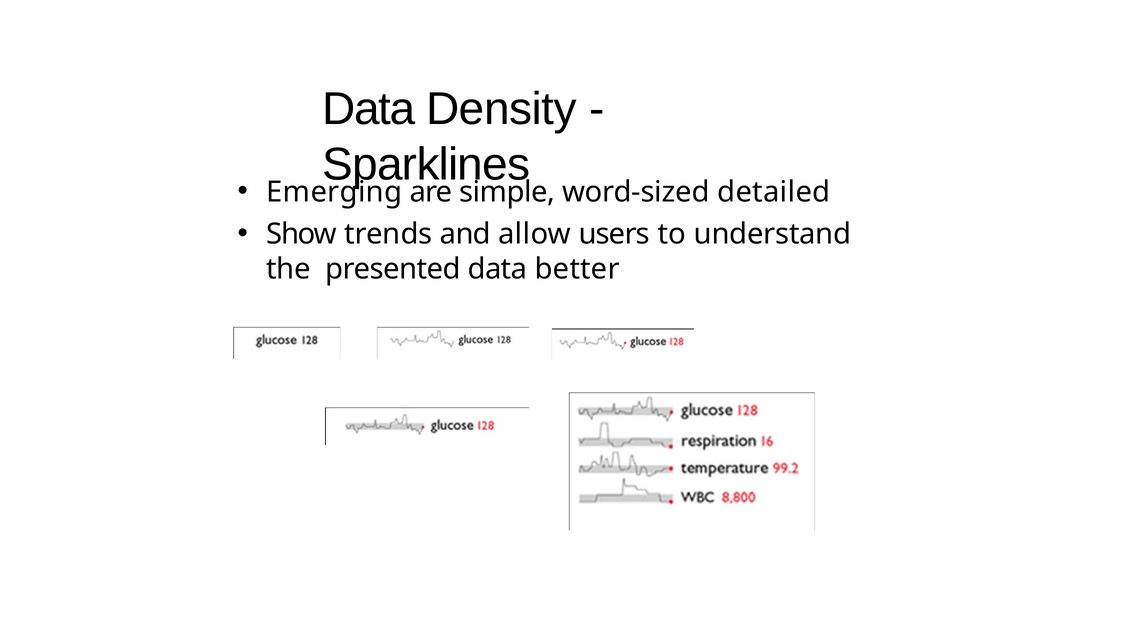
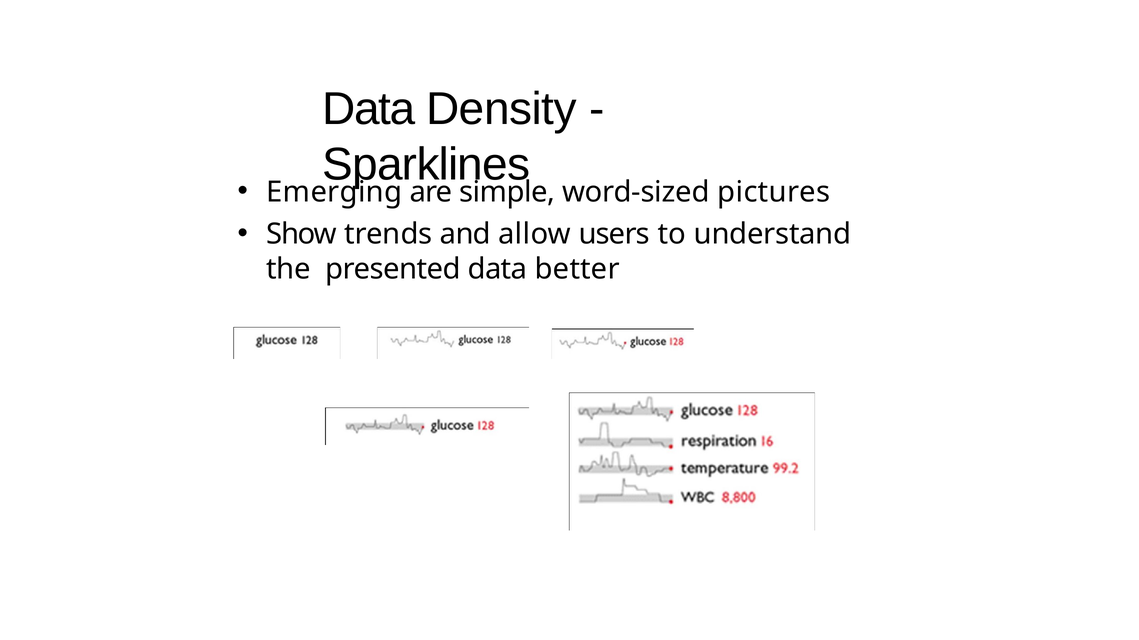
detailed: detailed -> pictures
